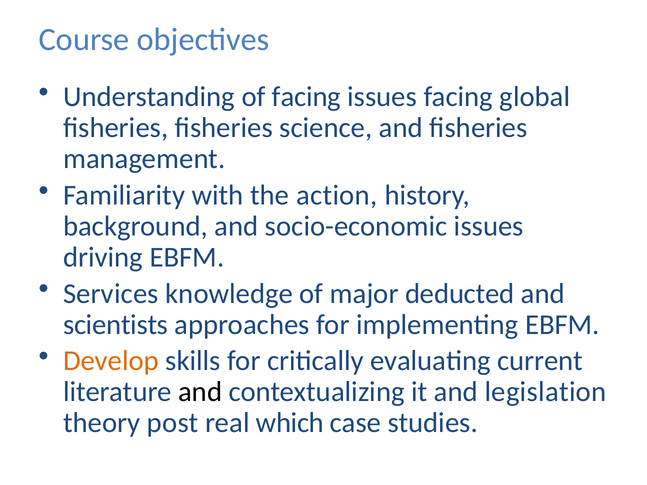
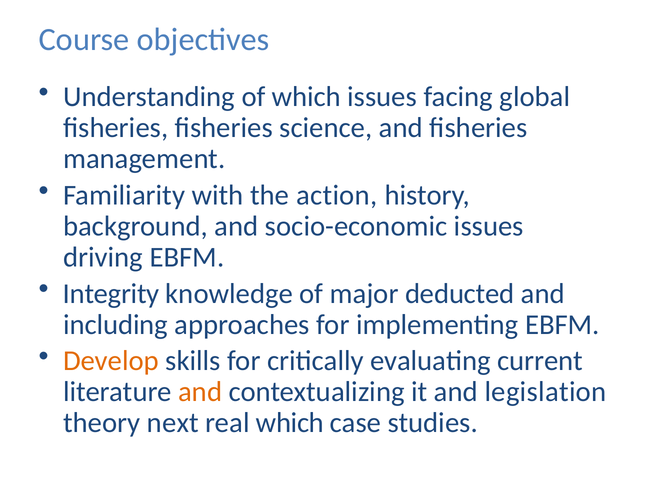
of facing: facing -> which
Services: Services -> Integrity
scientists: scientists -> including
and at (200, 392) colour: black -> orange
post: post -> next
